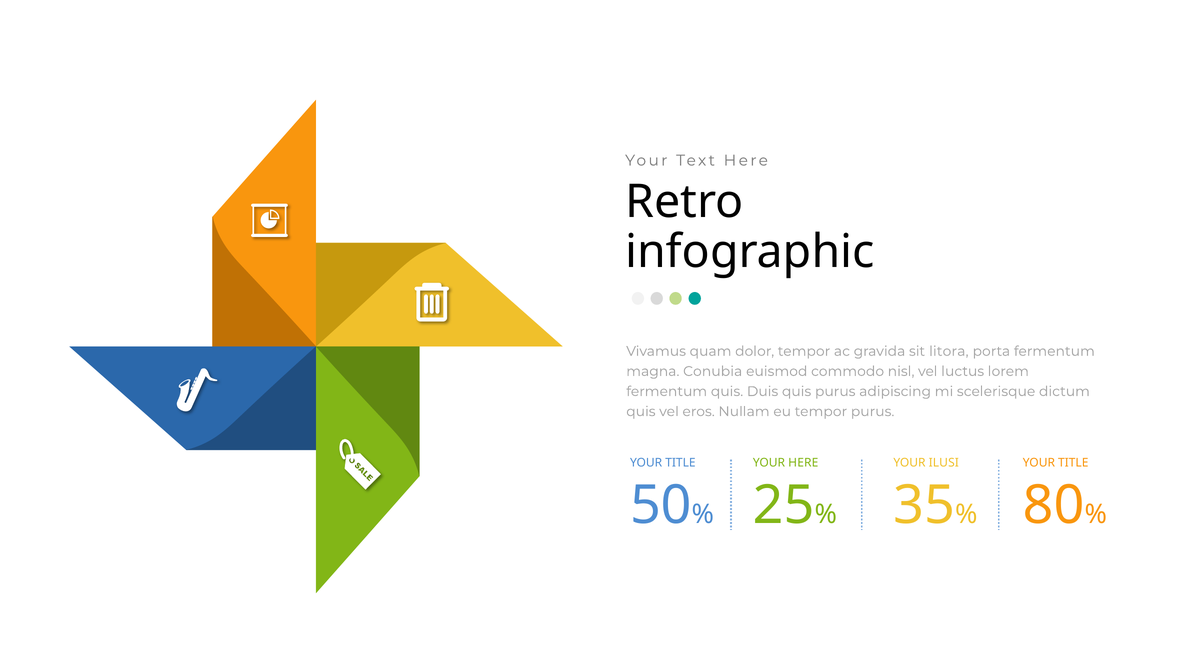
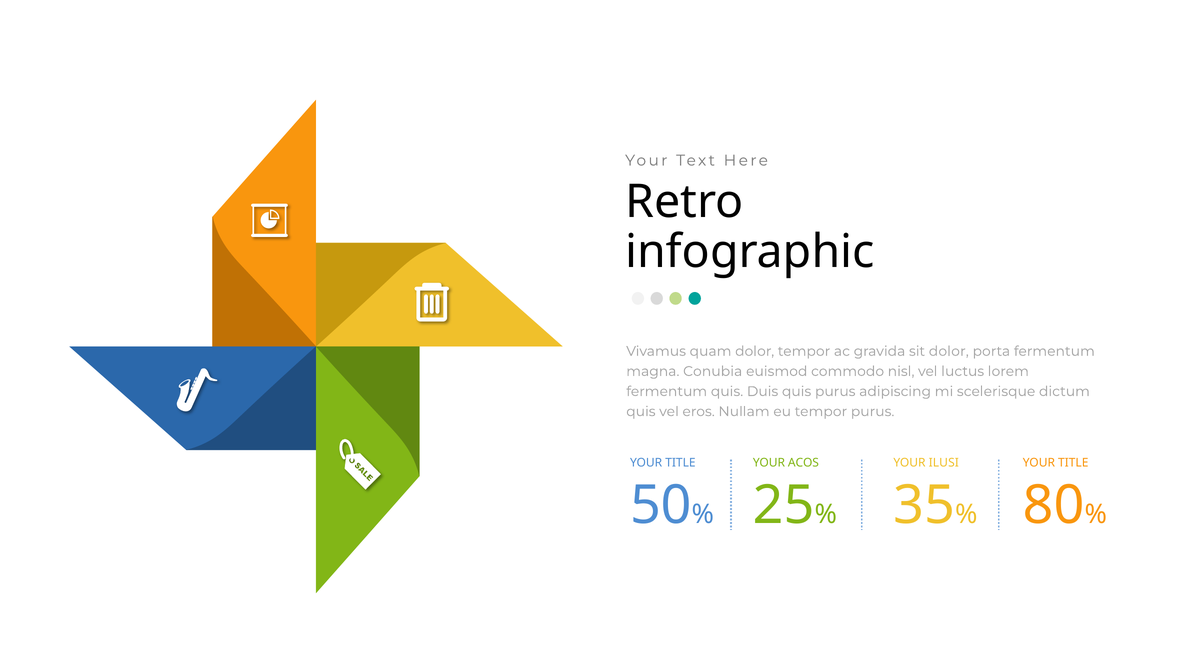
sit litora: litora -> dolor
YOUR HERE: HERE -> ACOS
